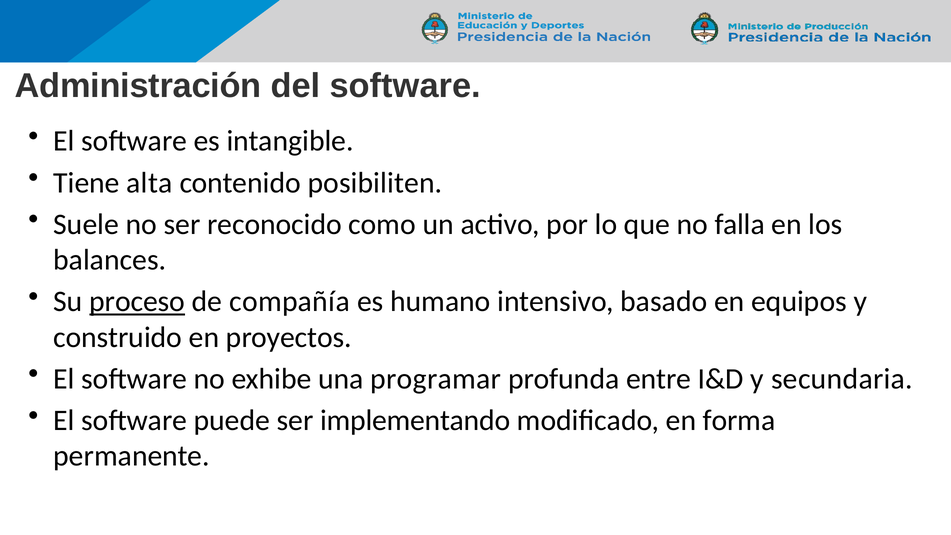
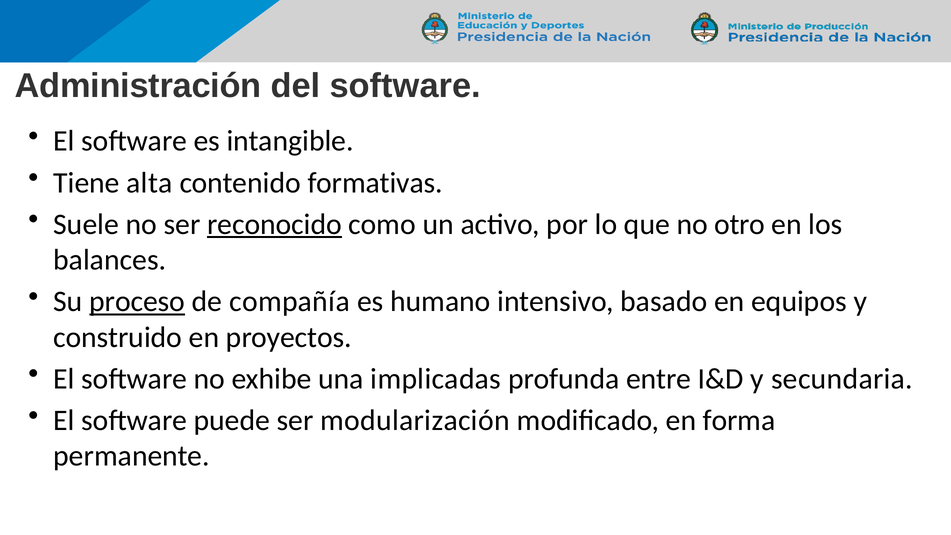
posibiliten: posibiliten -> formativas
reconocido underline: none -> present
falla: falla -> otro
programar: programar -> implicadas
implementando: implementando -> modularización
